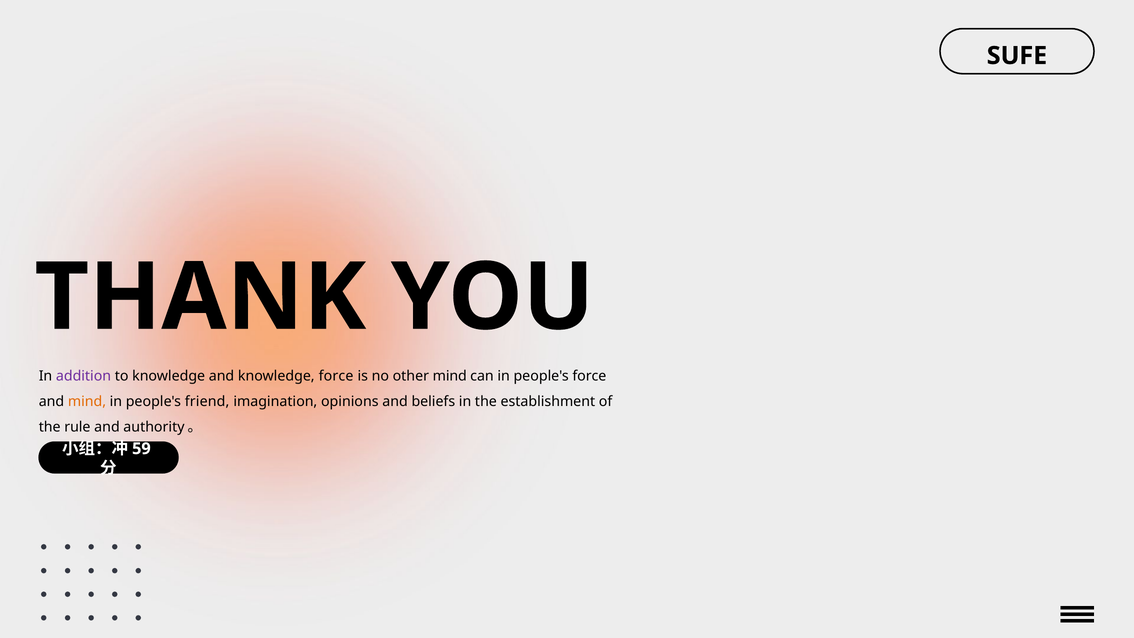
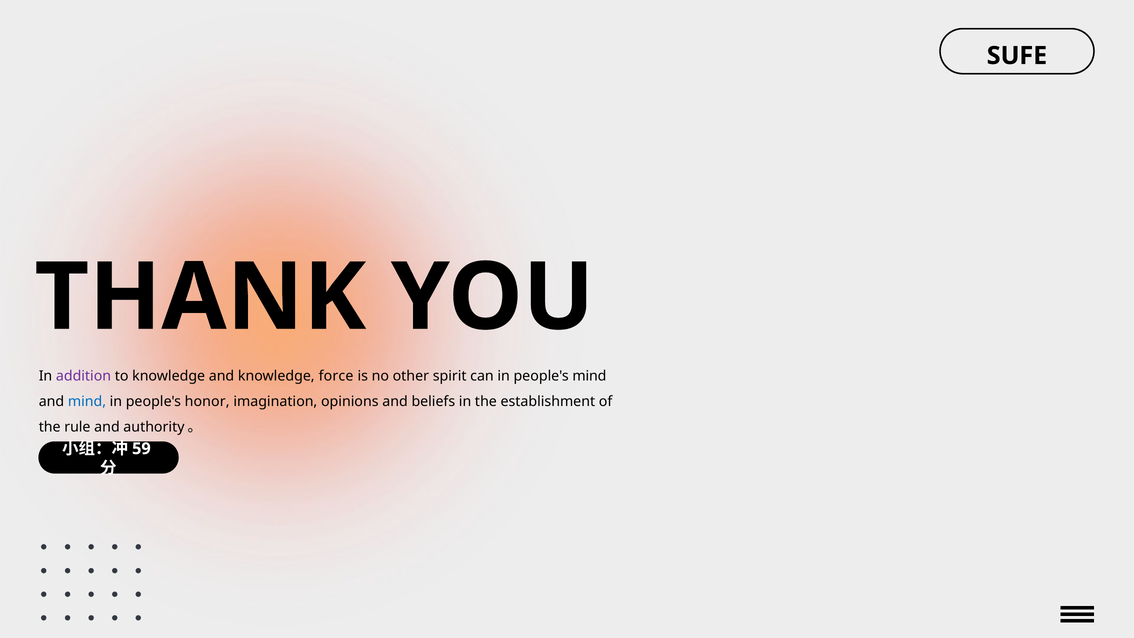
other mind: mind -> spirit
people's force: force -> mind
mind at (87, 402) colour: orange -> blue
friend: friend -> honor
